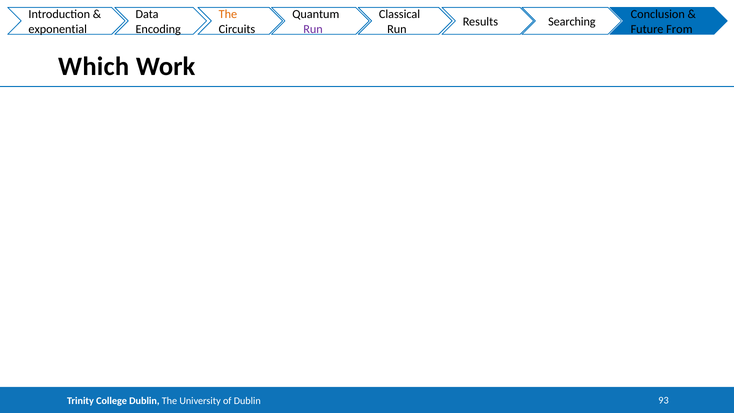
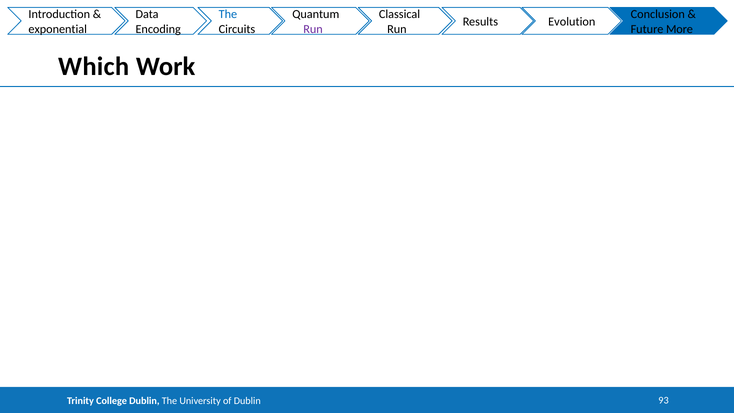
The at (228, 14) colour: orange -> blue
Searching: Searching -> Evolution
From: From -> More
